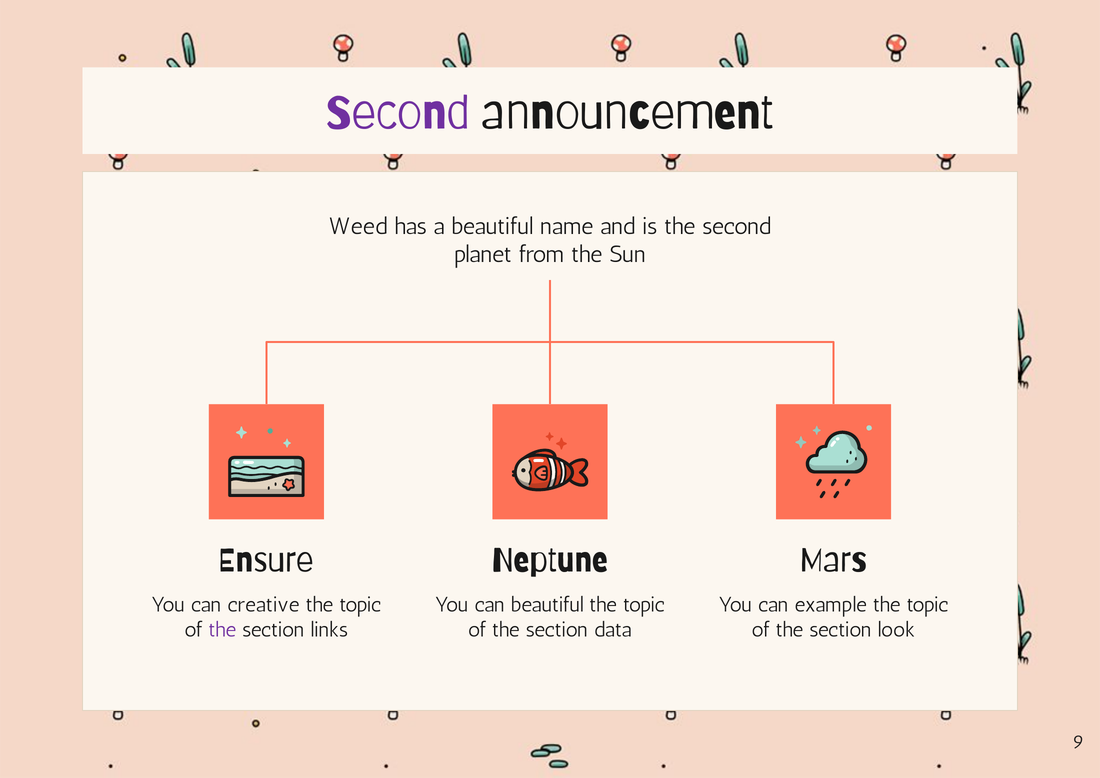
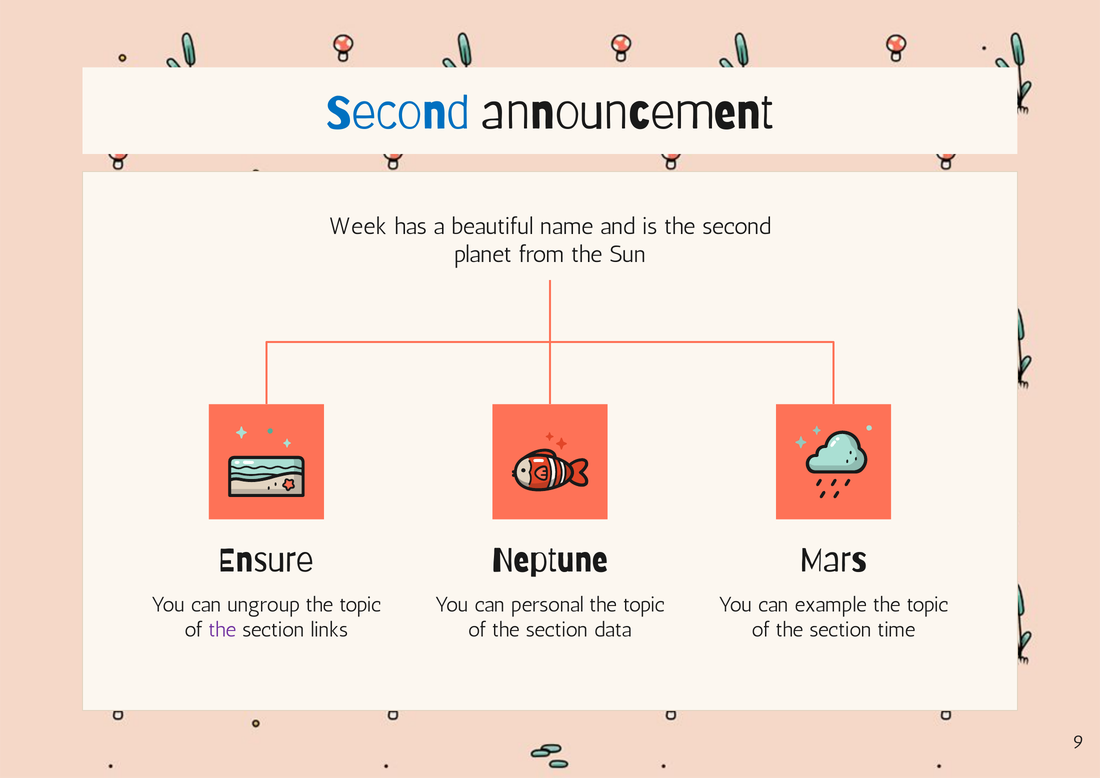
Second at (398, 114) colour: purple -> blue
Weed: Weed -> Week
creative: creative -> ungroup
can beautiful: beautiful -> personal
look: look -> time
